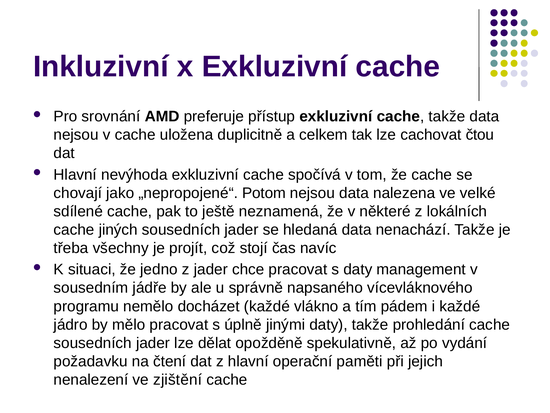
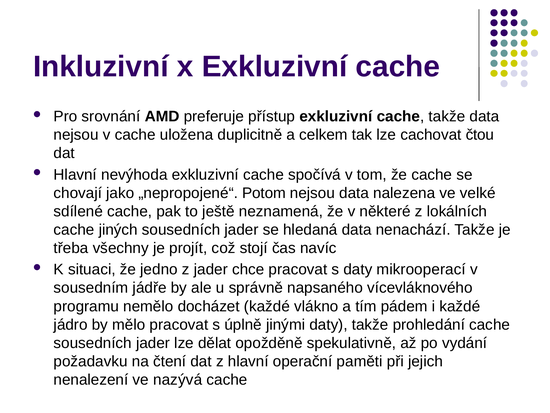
management: management -> mikrooperací
zjištění: zjištění -> nazývá
